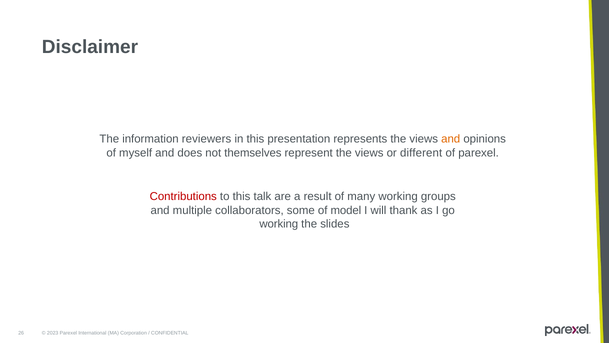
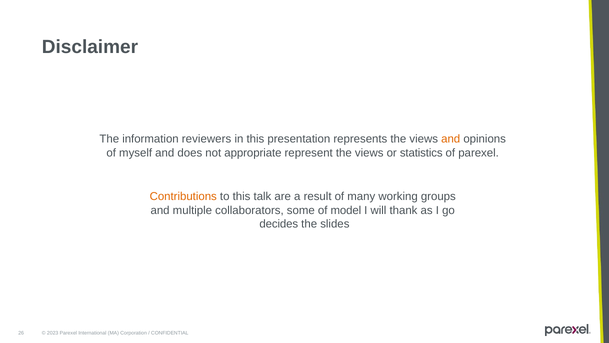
themselves: themselves -> appropriate
different: different -> statistics
Contributions colour: red -> orange
working at (279, 224): working -> decides
